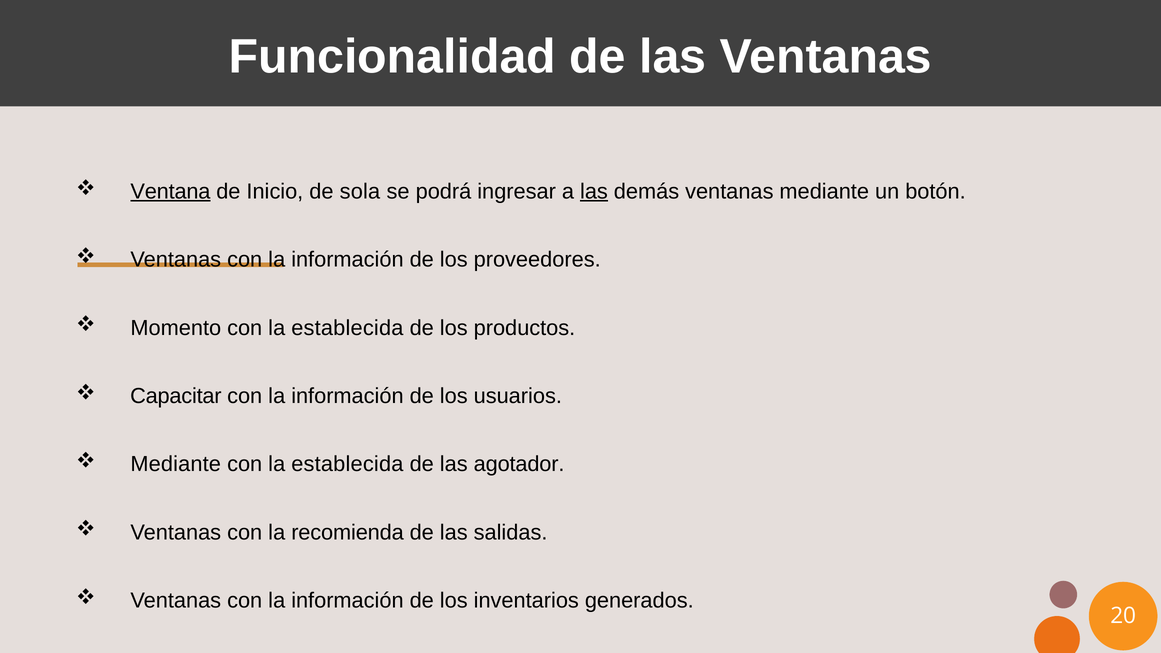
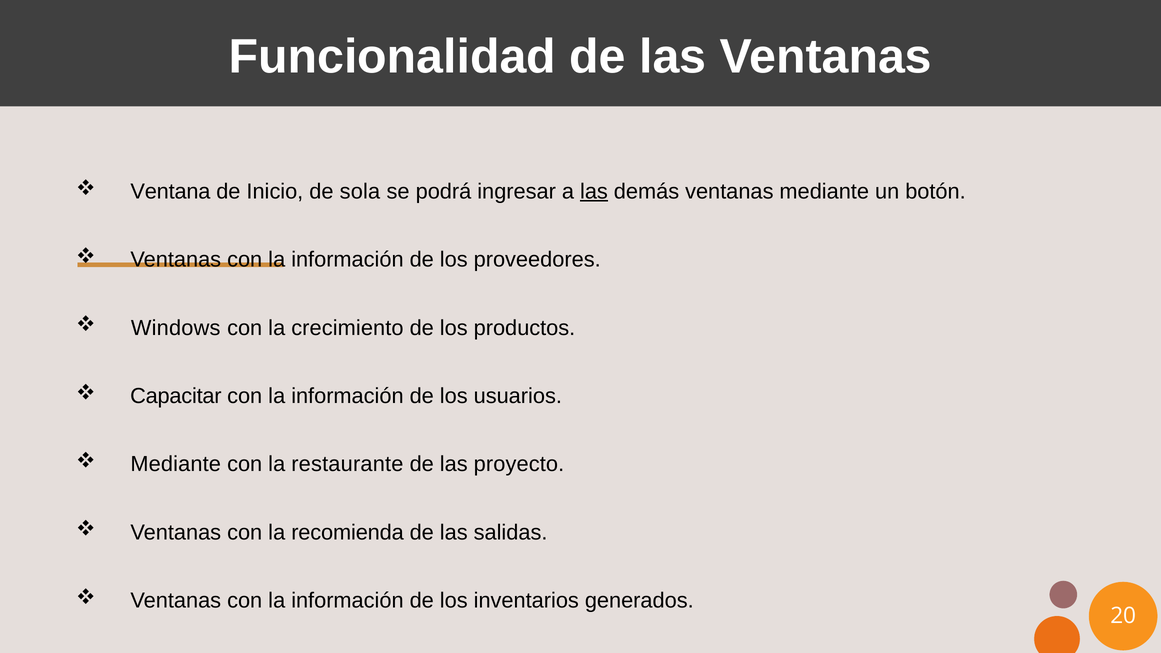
Ventana underline: present -> none
Momento: Momento -> Windows
establecida at (347, 328): establecida -> crecimiento
establecida at (347, 464): establecida -> restaurante
agotador: agotador -> proyecto
